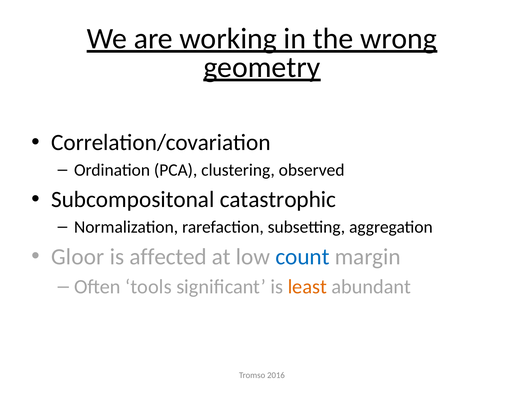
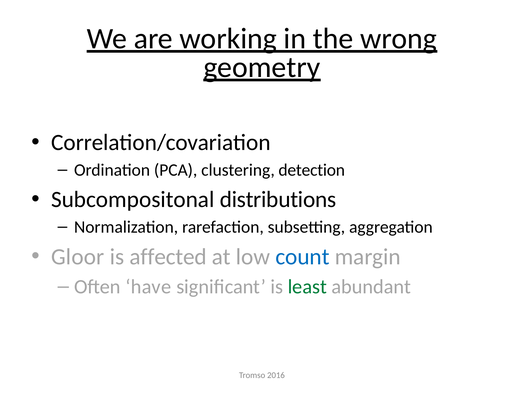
observed: observed -> detection
catastrophic: catastrophic -> distributions
tools: tools -> have
least colour: orange -> green
